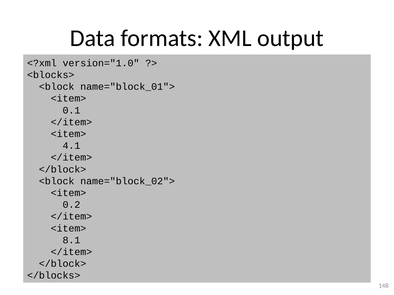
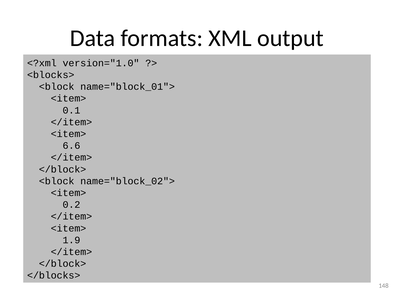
4.1: 4.1 -> 6.6
8.1: 8.1 -> 1.9
